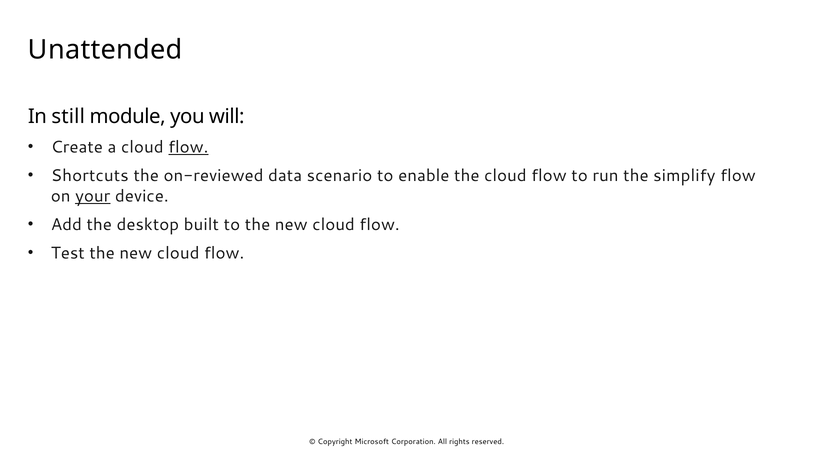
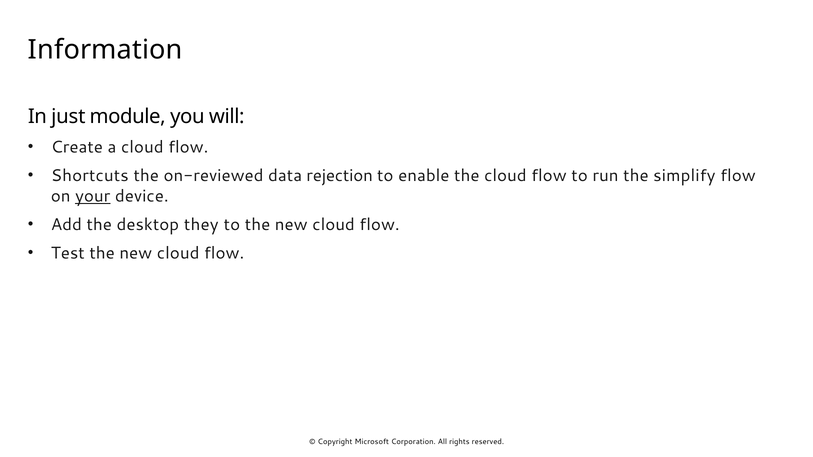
Unattended: Unattended -> Information
still: still -> just
flow at (188, 147) underline: present -> none
scenario: scenario -> rejection
built: built -> they
